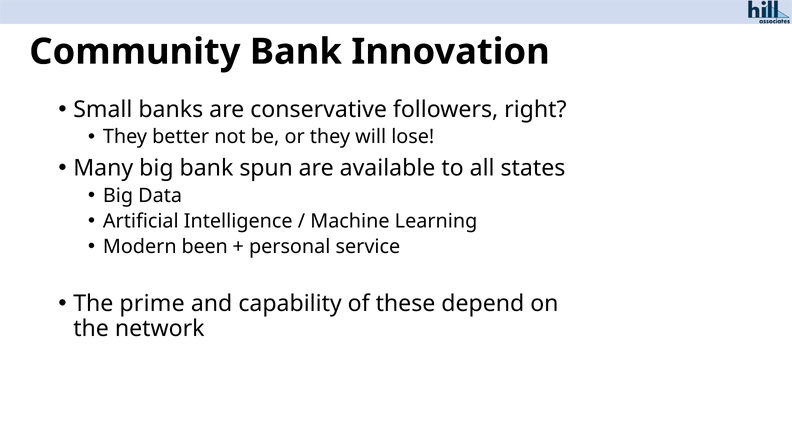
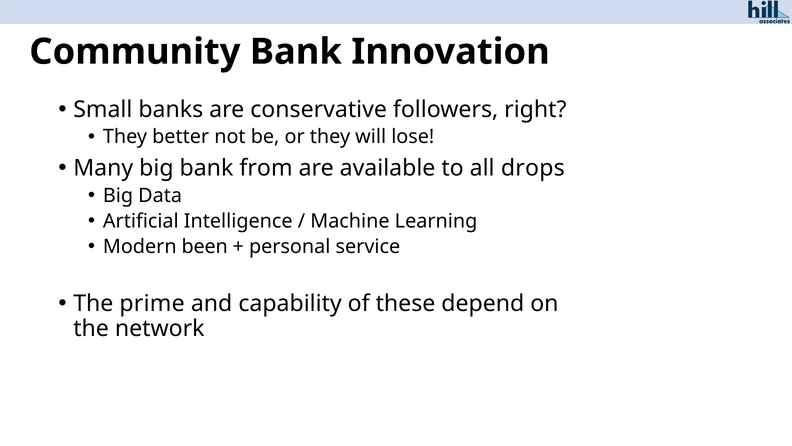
spun: spun -> from
states: states -> drops
